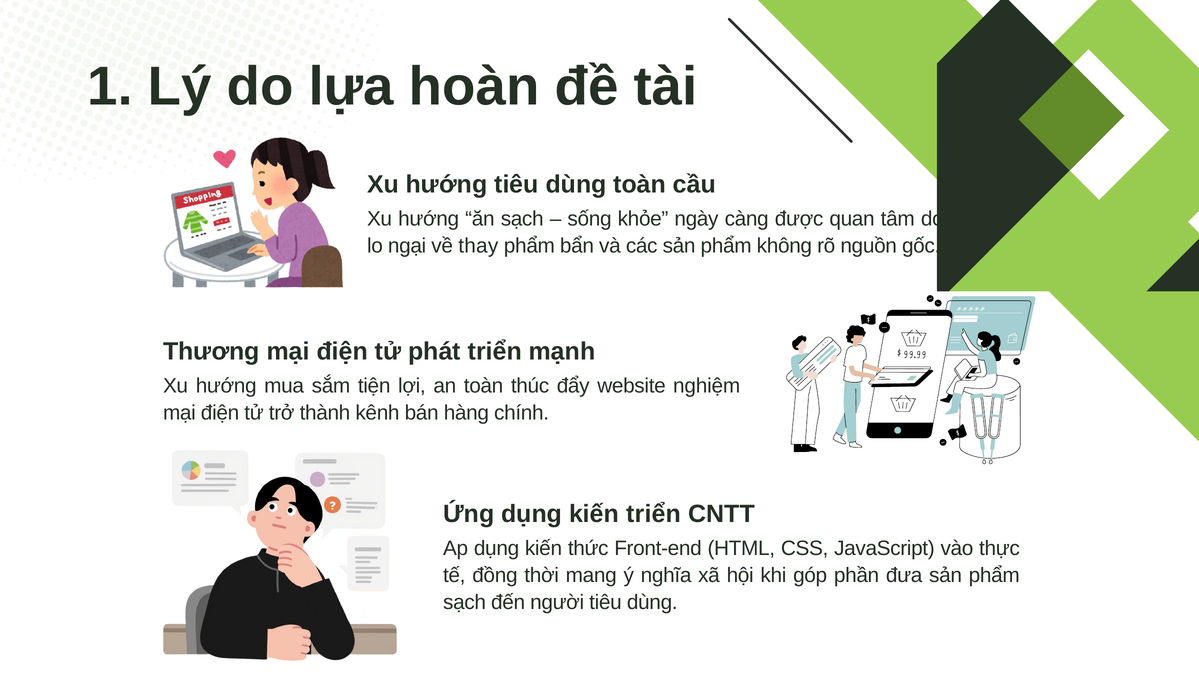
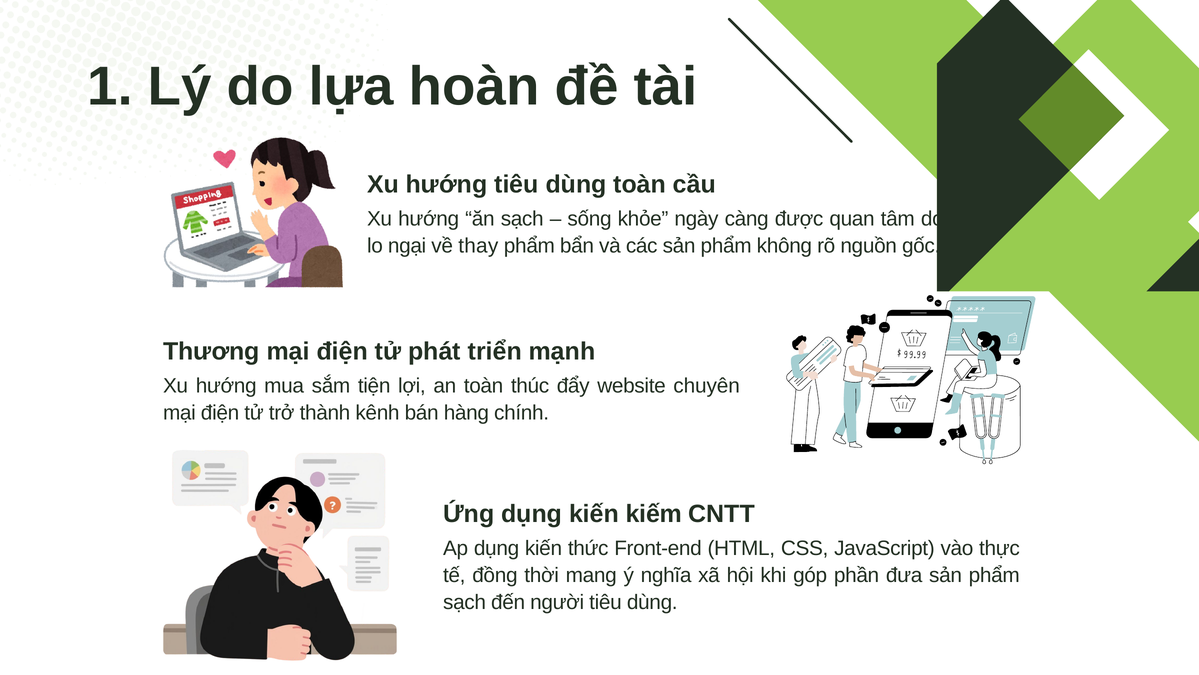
nghiệm: nghiệm -> chuyên
kiến triển: triển -> kiếm
